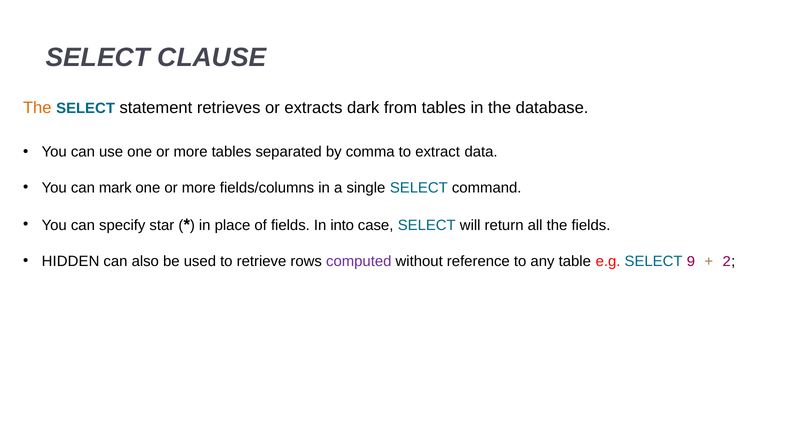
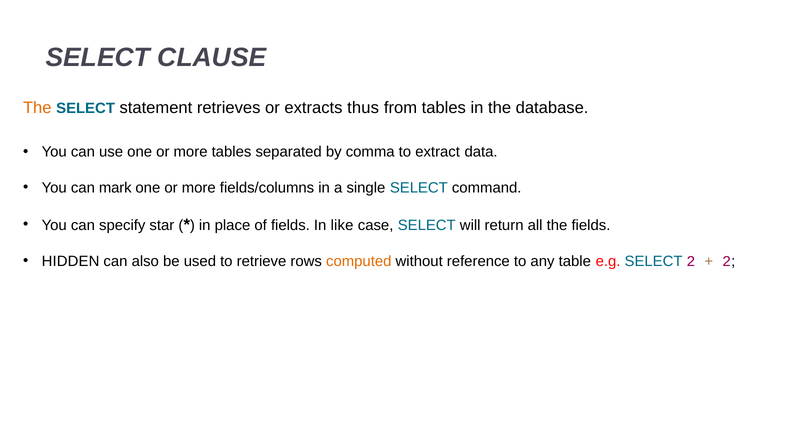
dark: dark -> thus
into: into -> like
computed colour: purple -> orange
SELECT 9: 9 -> 2
